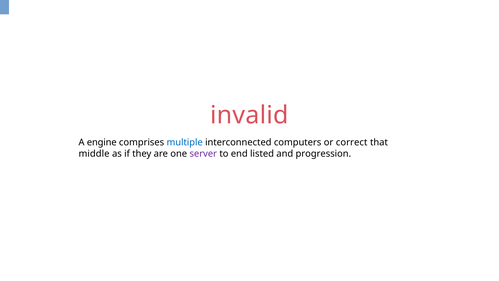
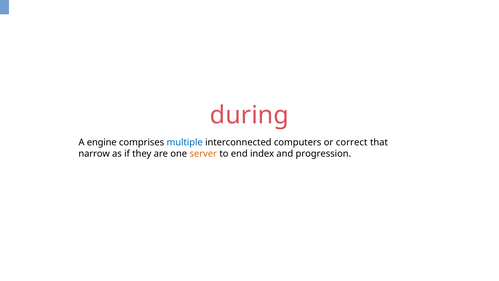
invalid: invalid -> during
middle: middle -> narrow
server colour: purple -> orange
listed: listed -> index
